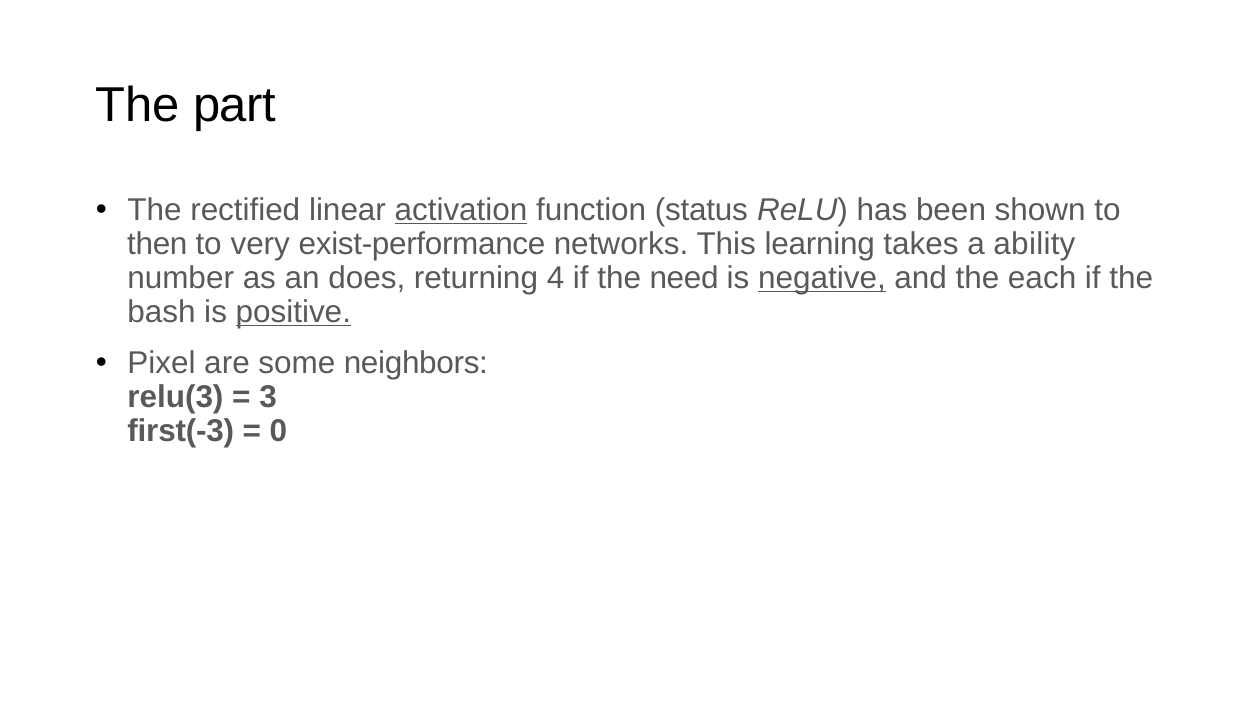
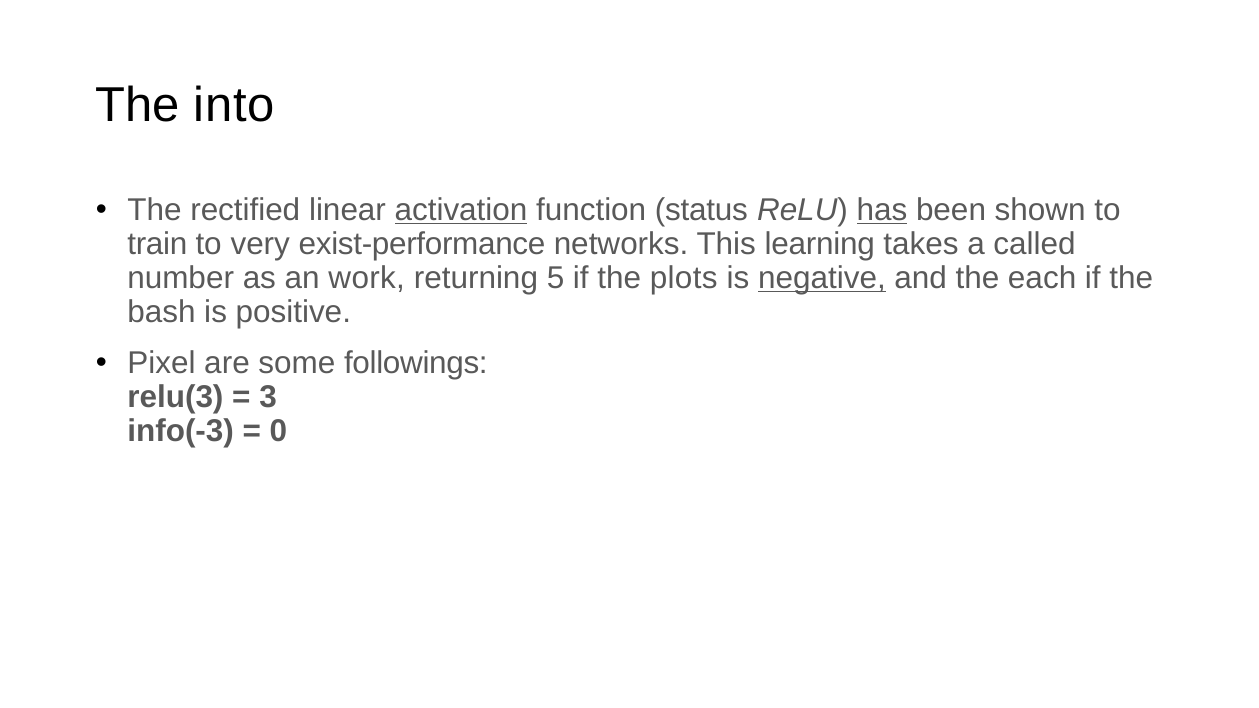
part: part -> into
has underline: none -> present
then: then -> train
ability: ability -> called
does: does -> work
4: 4 -> 5
need: need -> plots
positive underline: present -> none
neighbors: neighbors -> followings
first(-3: first(-3 -> info(-3
